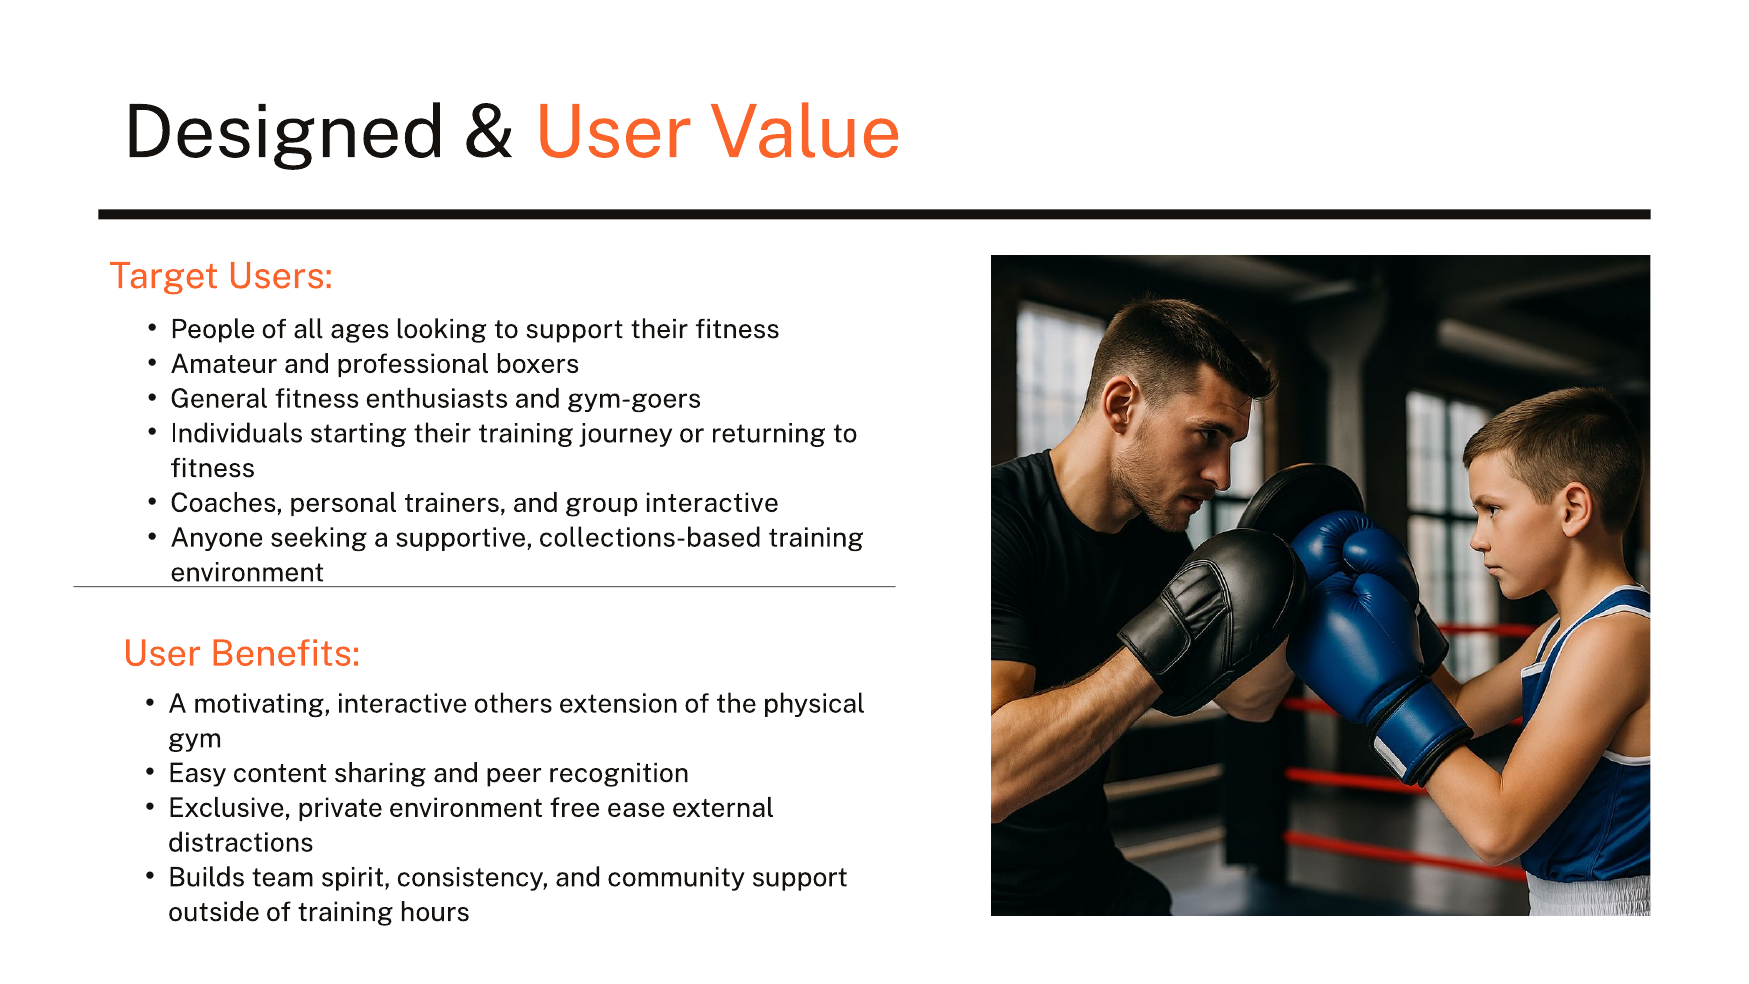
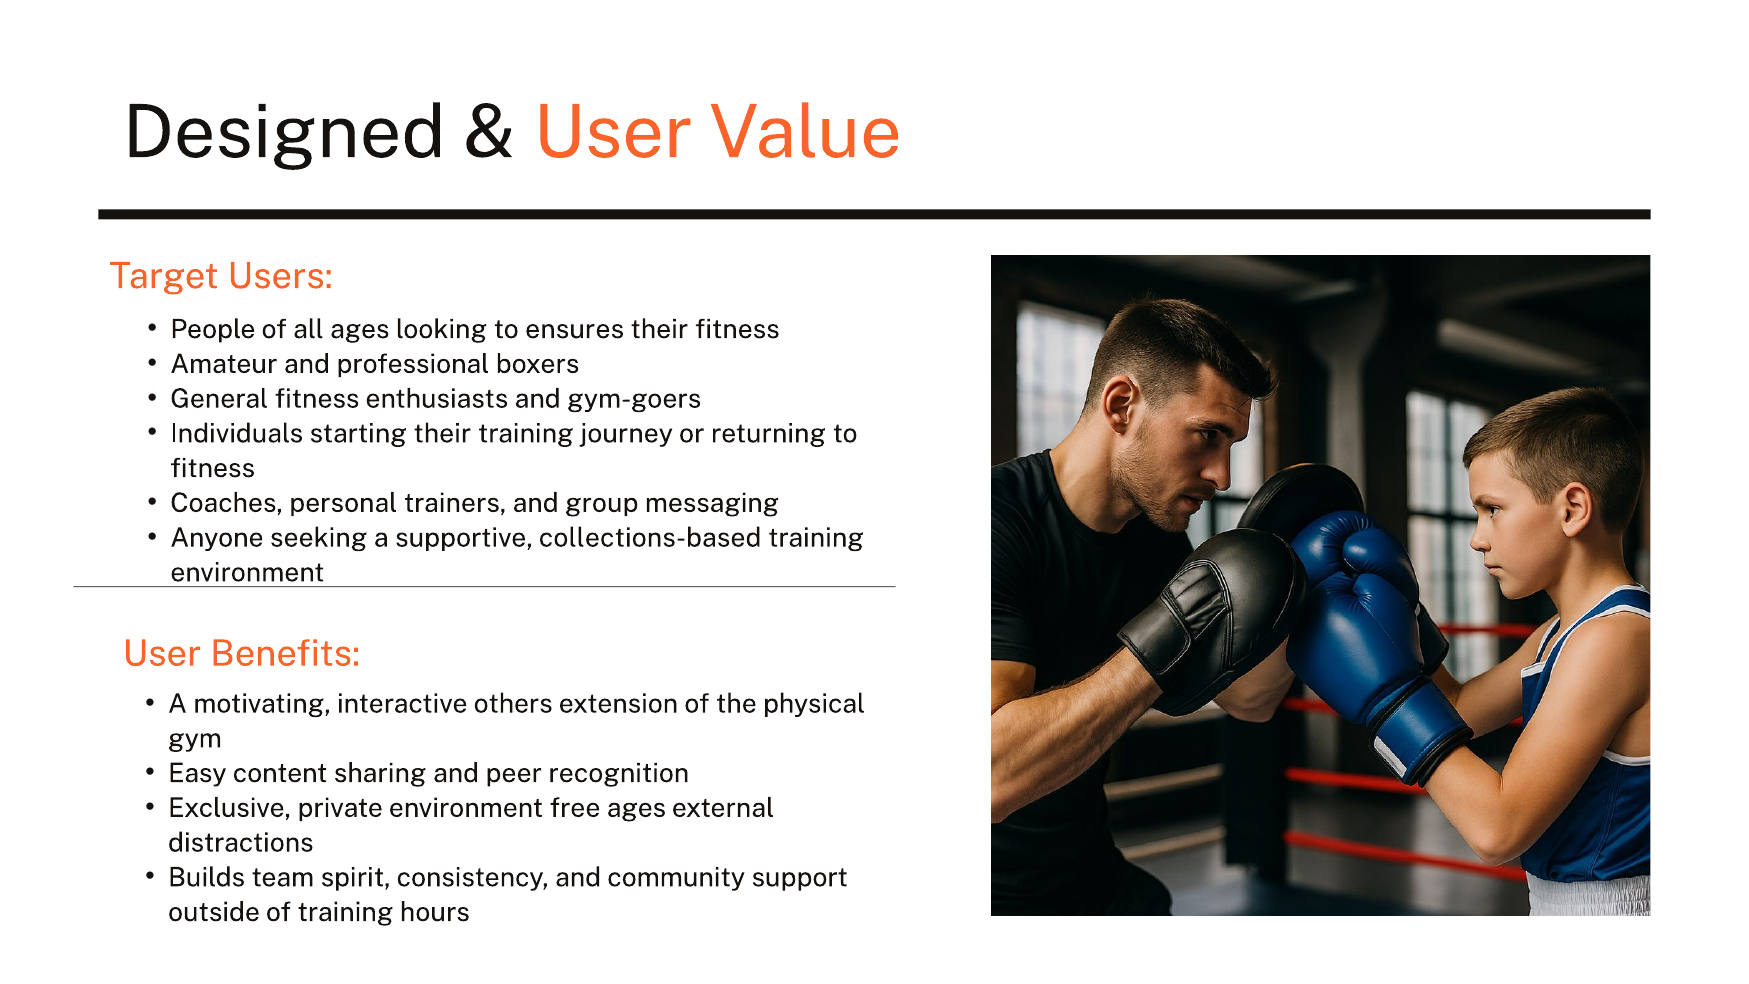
to support: support -> ensures
group interactive: interactive -> messaging
free ease: ease -> ages
